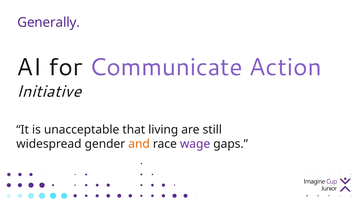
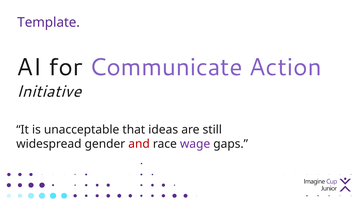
Generally: Generally -> Template
living: living -> ideas
and colour: orange -> red
